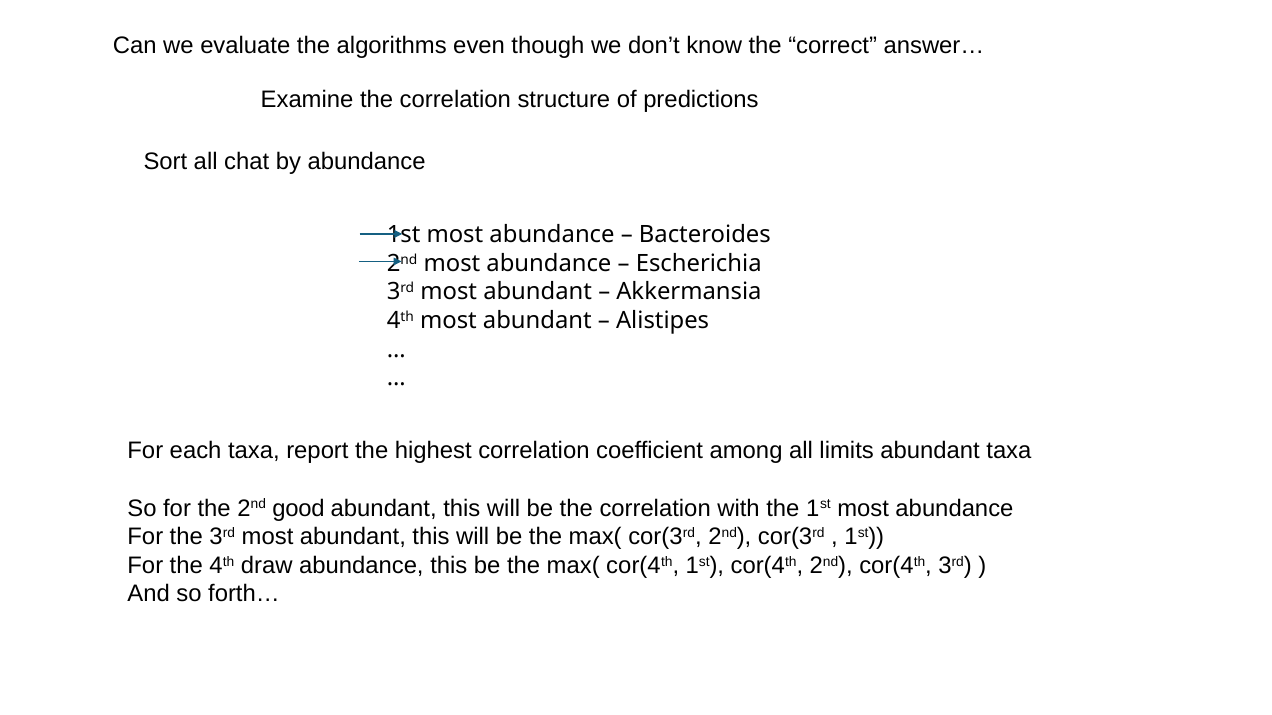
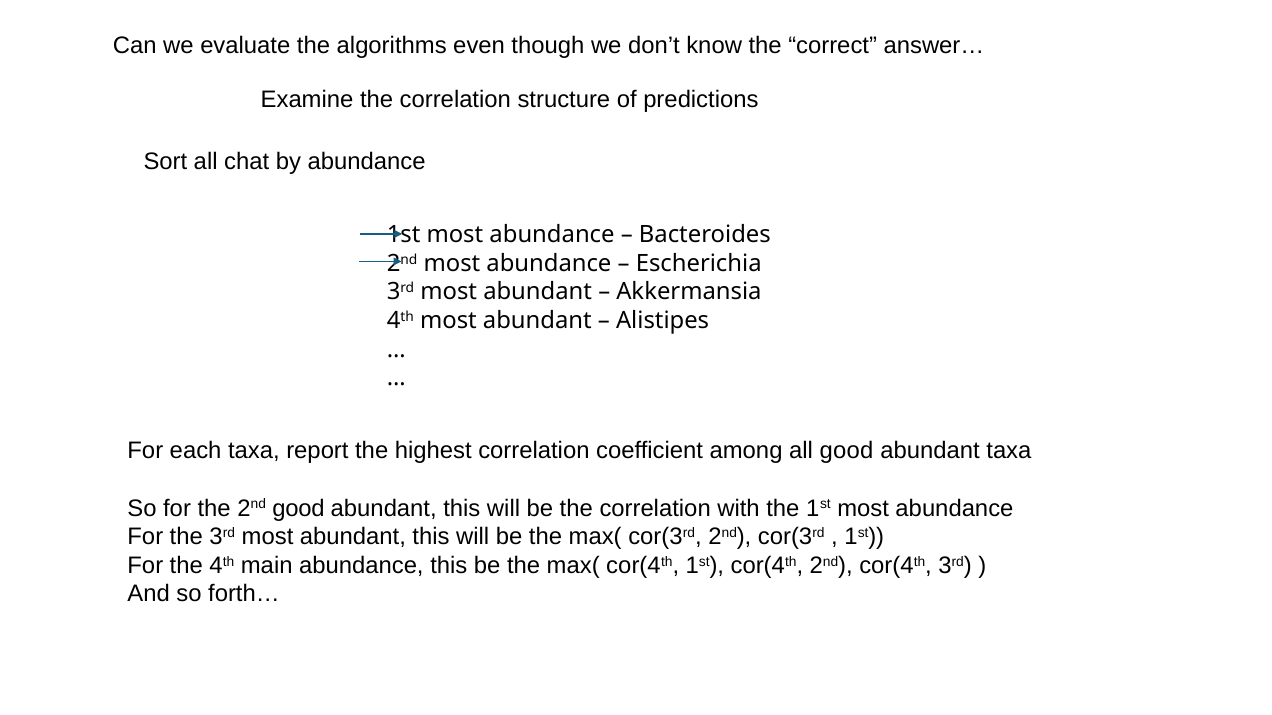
all limits: limits -> good
draw: draw -> main
